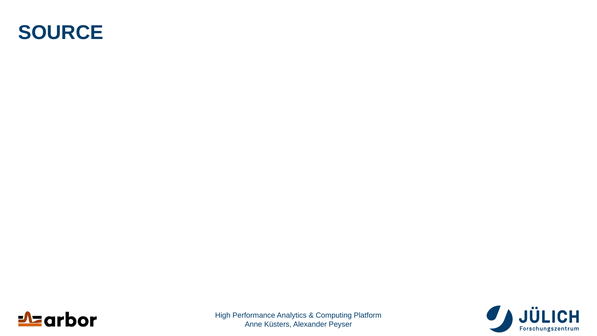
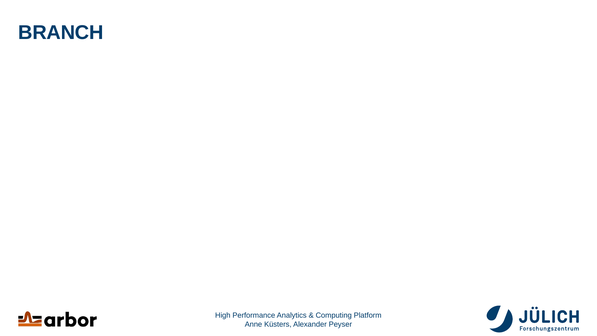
SOURCE: SOURCE -> BRANCH
